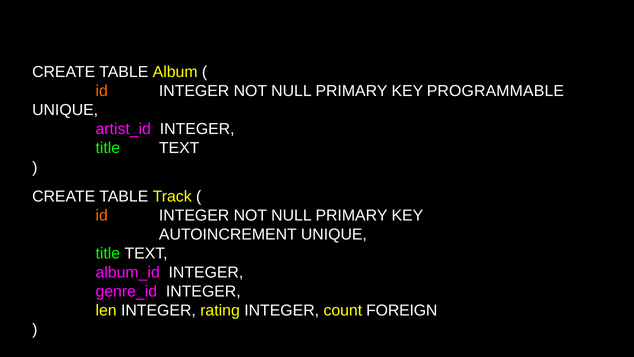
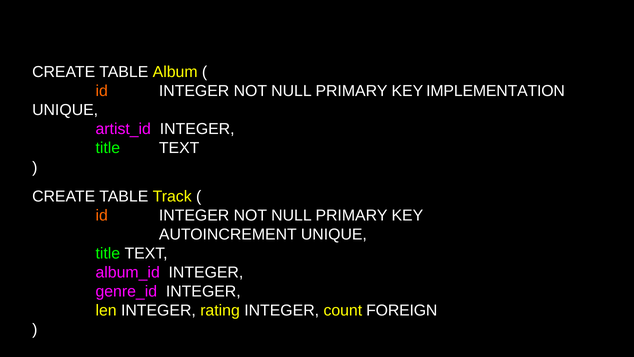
PROGRAMMABLE: PROGRAMMABLE -> IMPLEMENTATION
